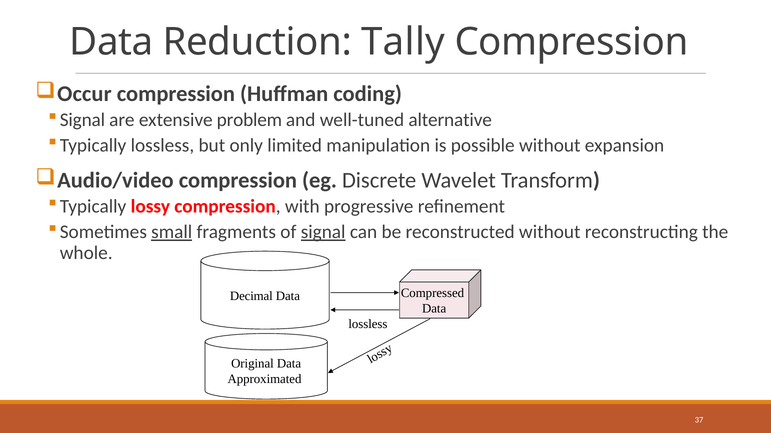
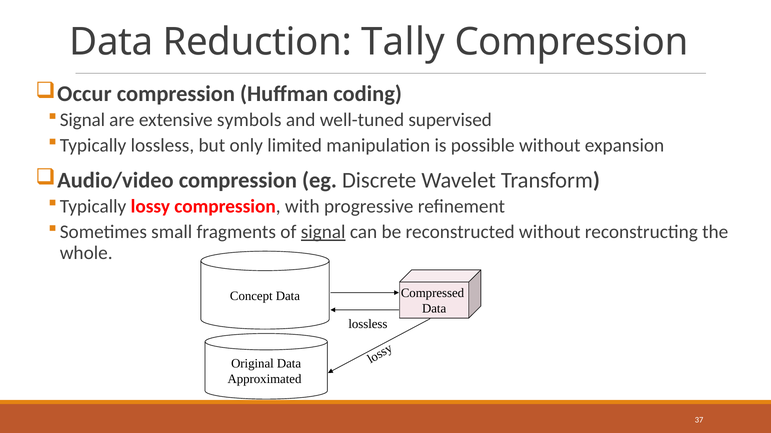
problem: problem -> symbols
alternative: alternative -> supervised
small underline: present -> none
Decimal: Decimal -> Concept
